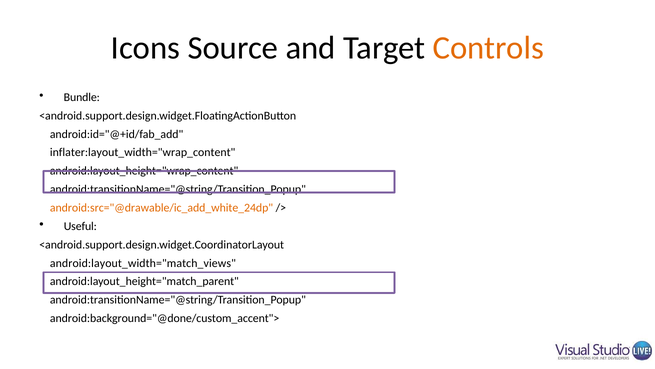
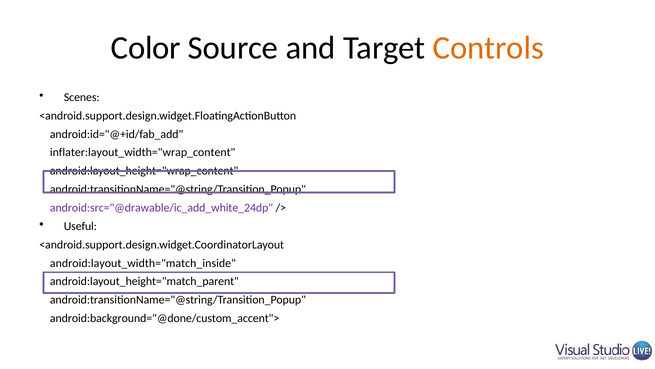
Icons: Icons -> Color
Bundle: Bundle -> Scenes
android:src="@drawable/ic_add_white_24dp colour: orange -> purple
android:layout_width="match_views: android:layout_width="match_views -> android:layout_width="match_inside
